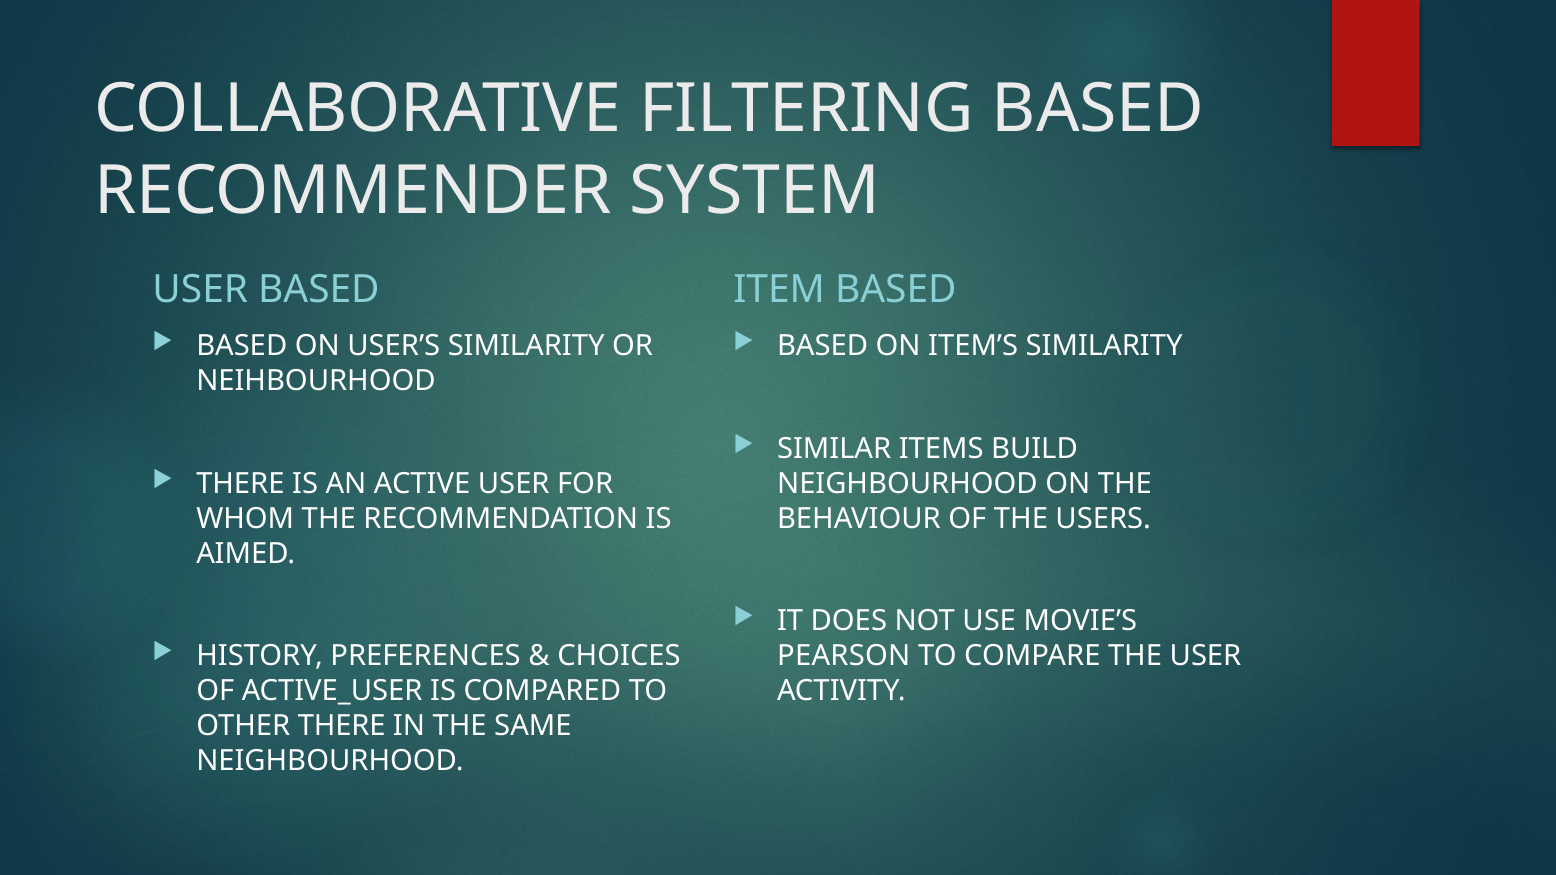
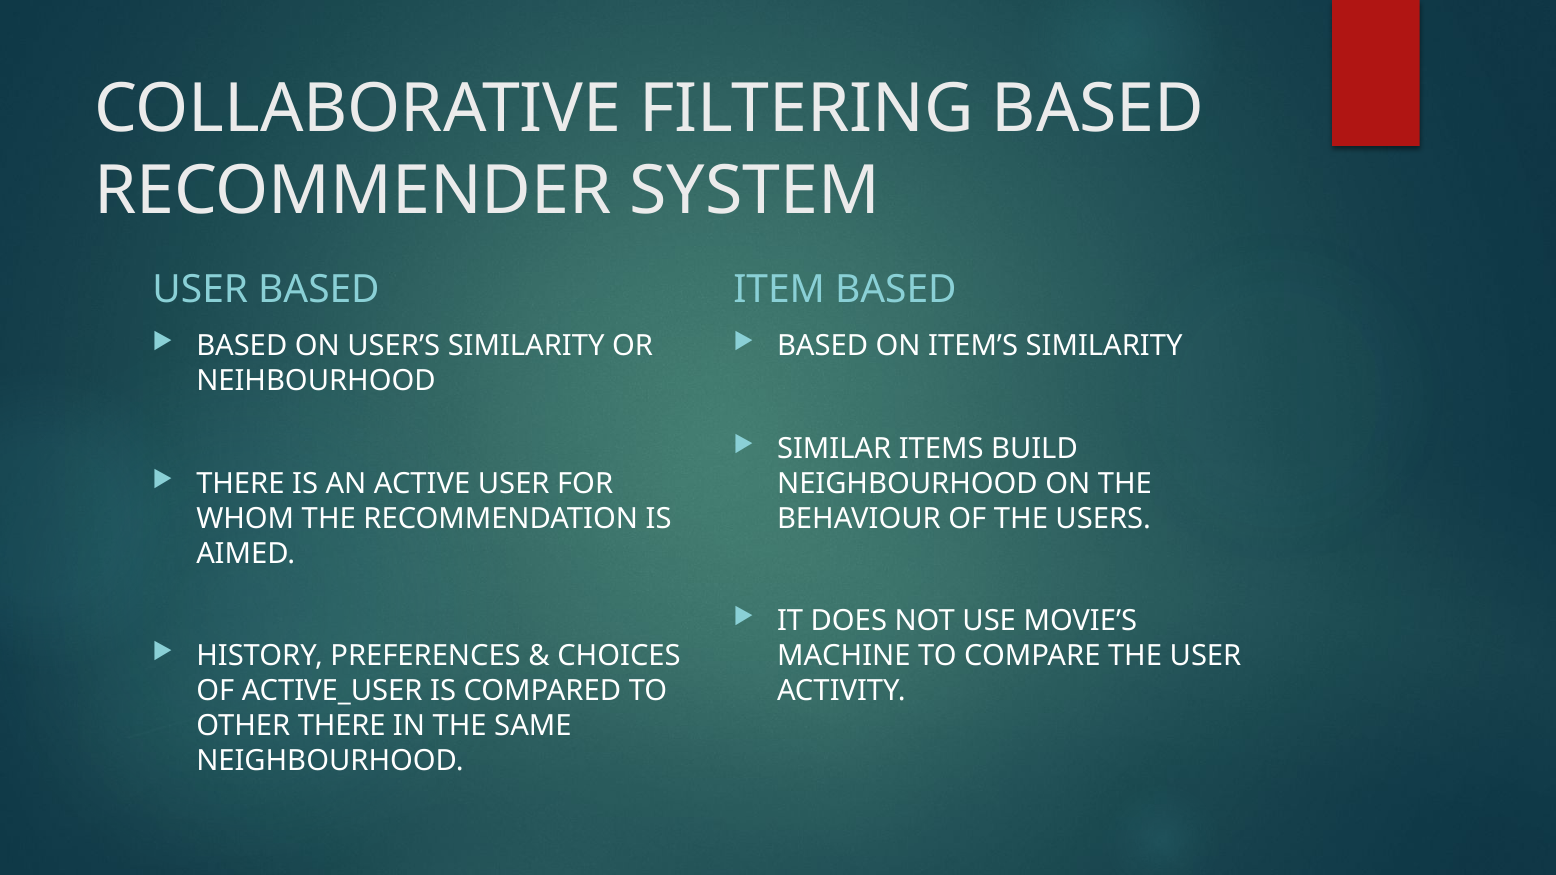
PEARSON: PEARSON -> MACHINE
